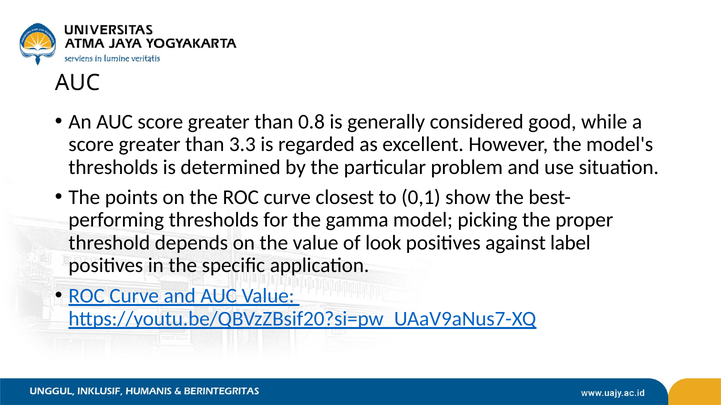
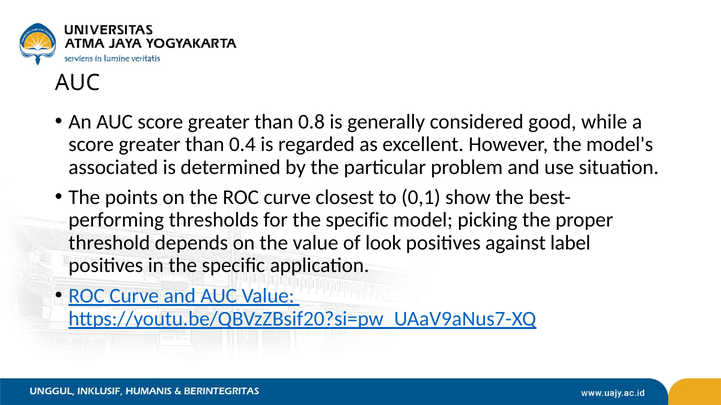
3.3: 3.3 -> 0.4
thresholds at (113, 167): thresholds -> associated
for the gamma: gamma -> specific
